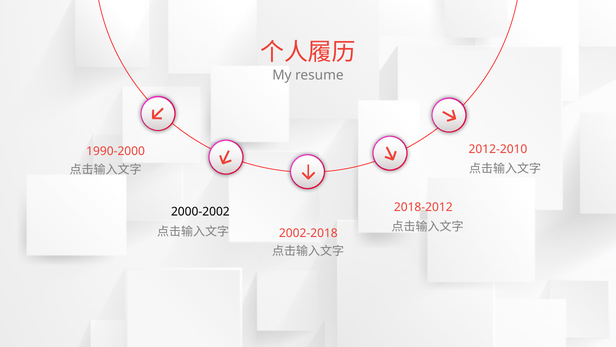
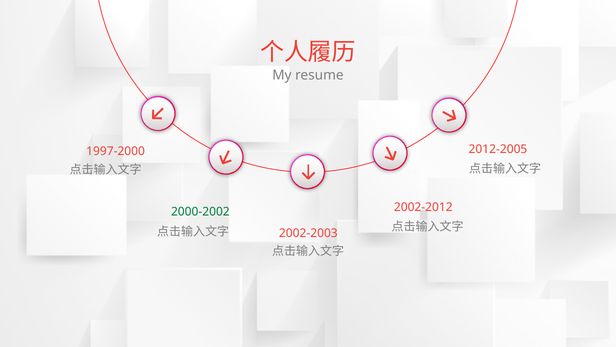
2012-2010: 2012-2010 -> 2012-2005
1990-2000: 1990-2000 -> 1997-2000
2018-2012: 2018-2012 -> 2002-2012
2000-2002 colour: black -> green
2002-2018: 2002-2018 -> 2002-2003
